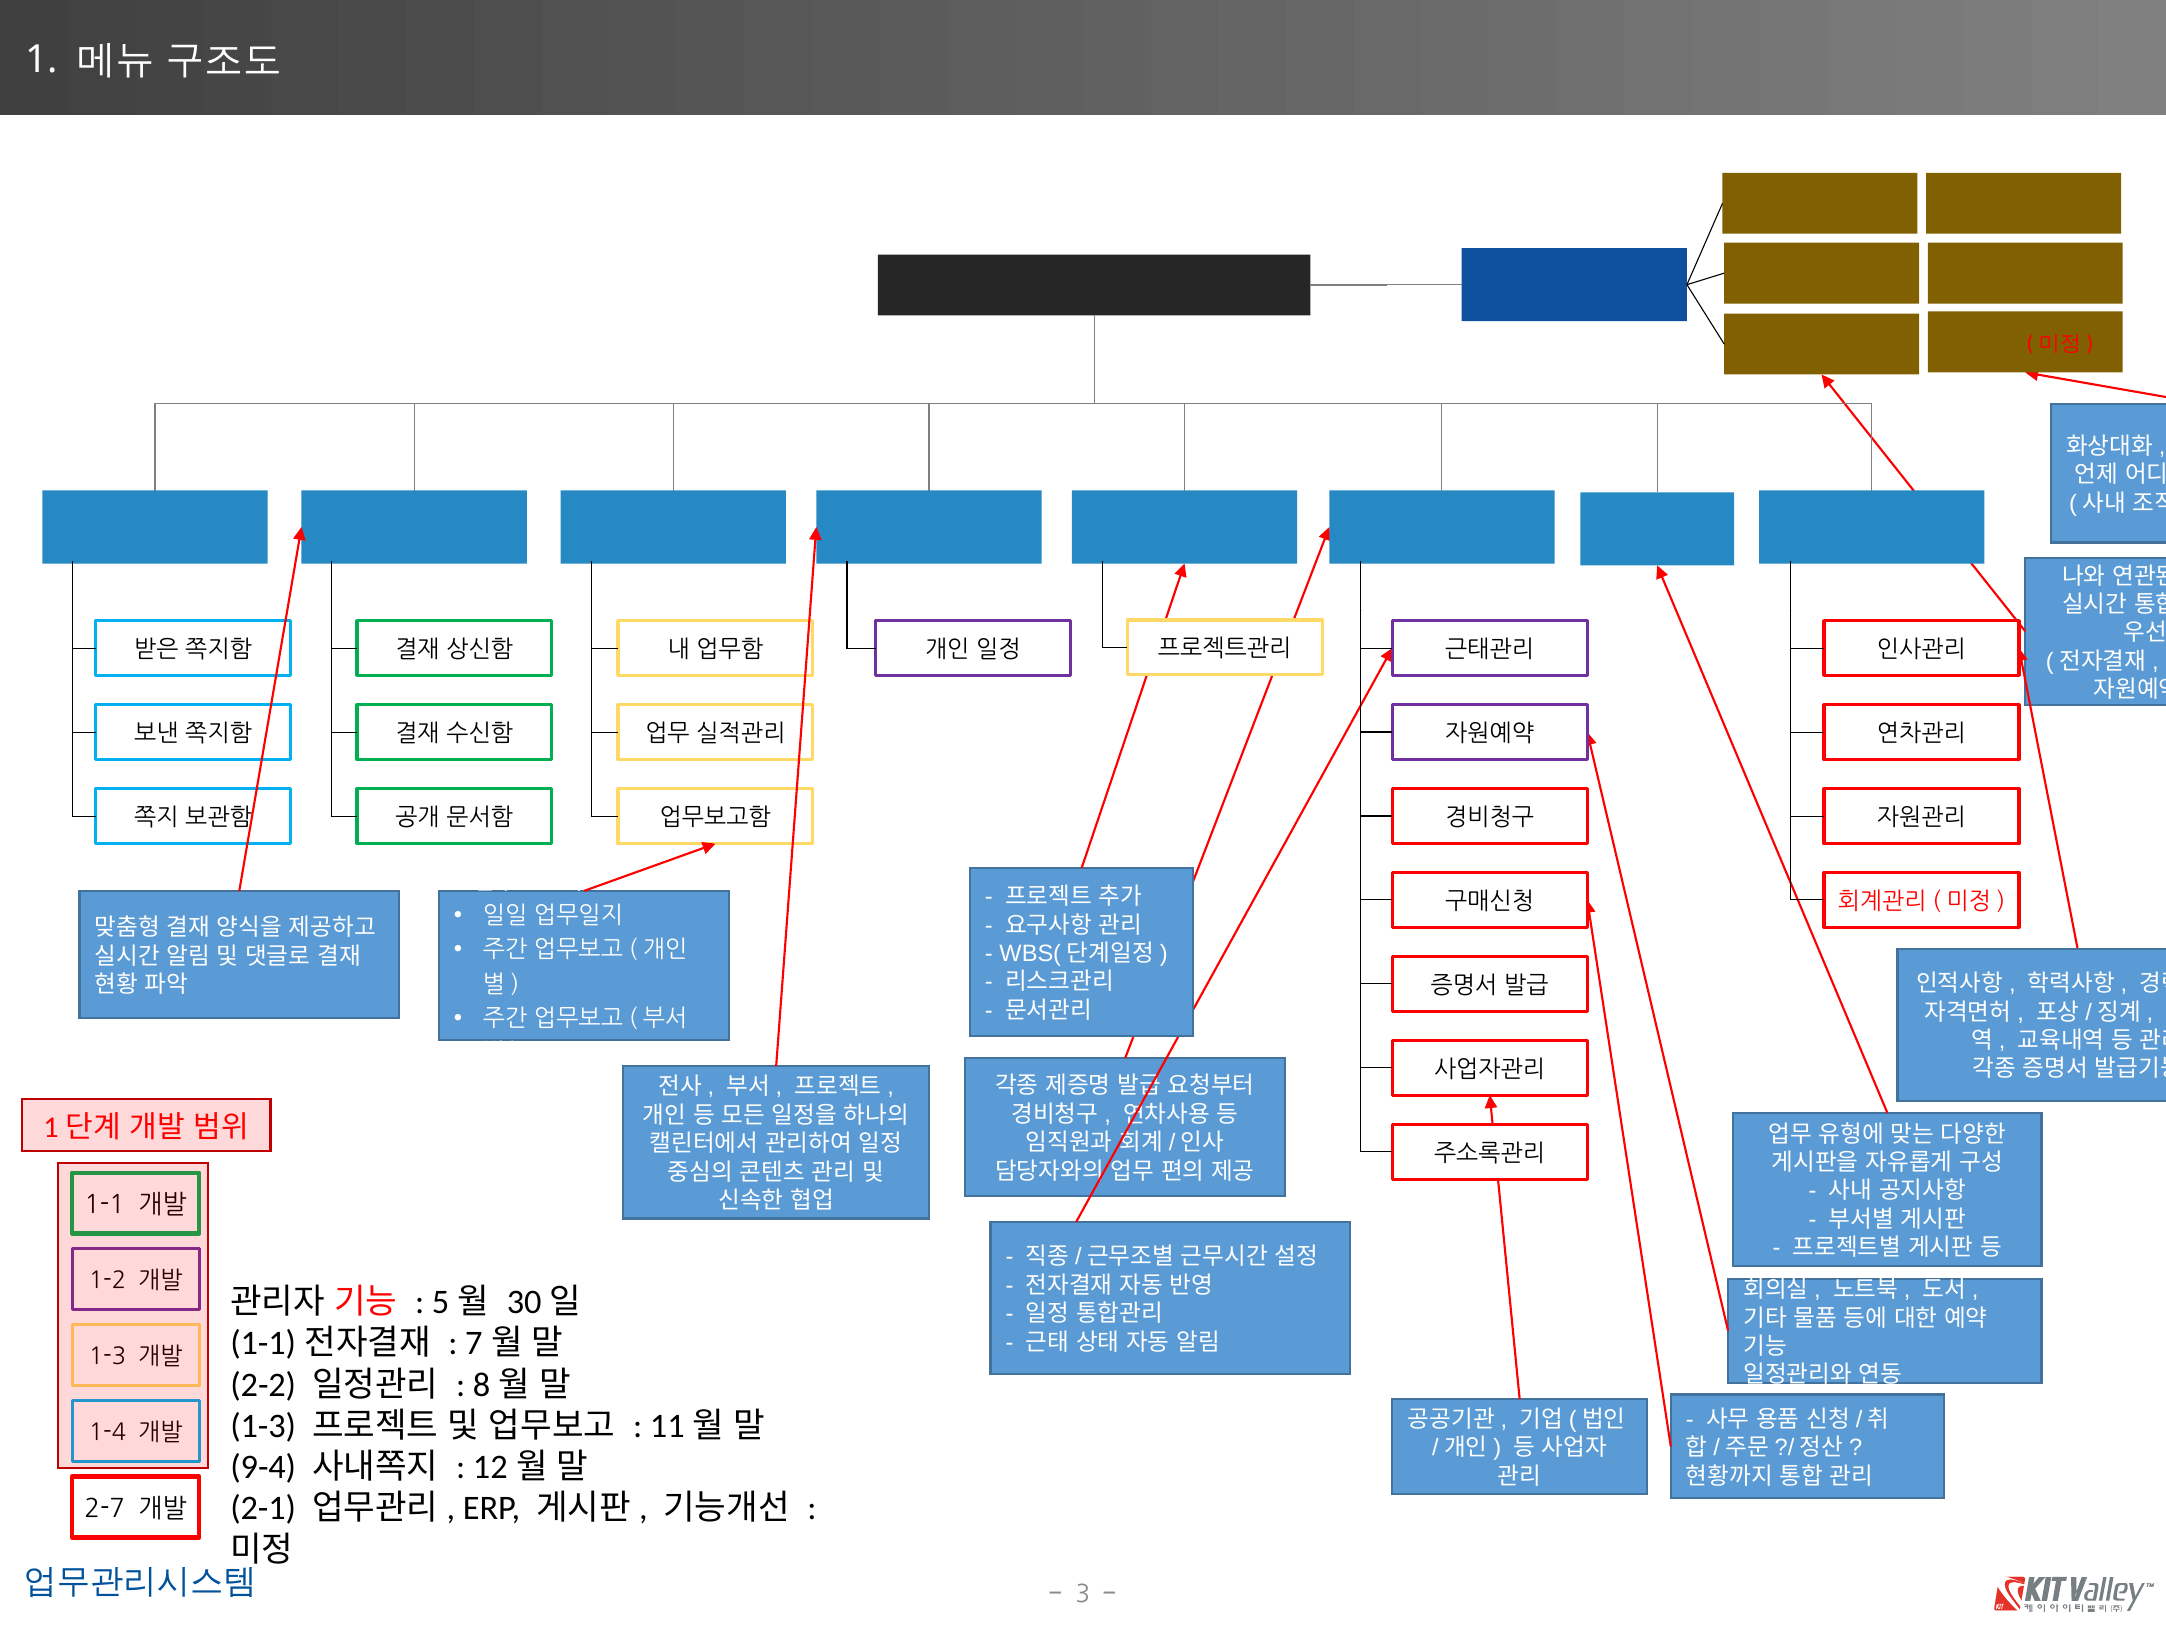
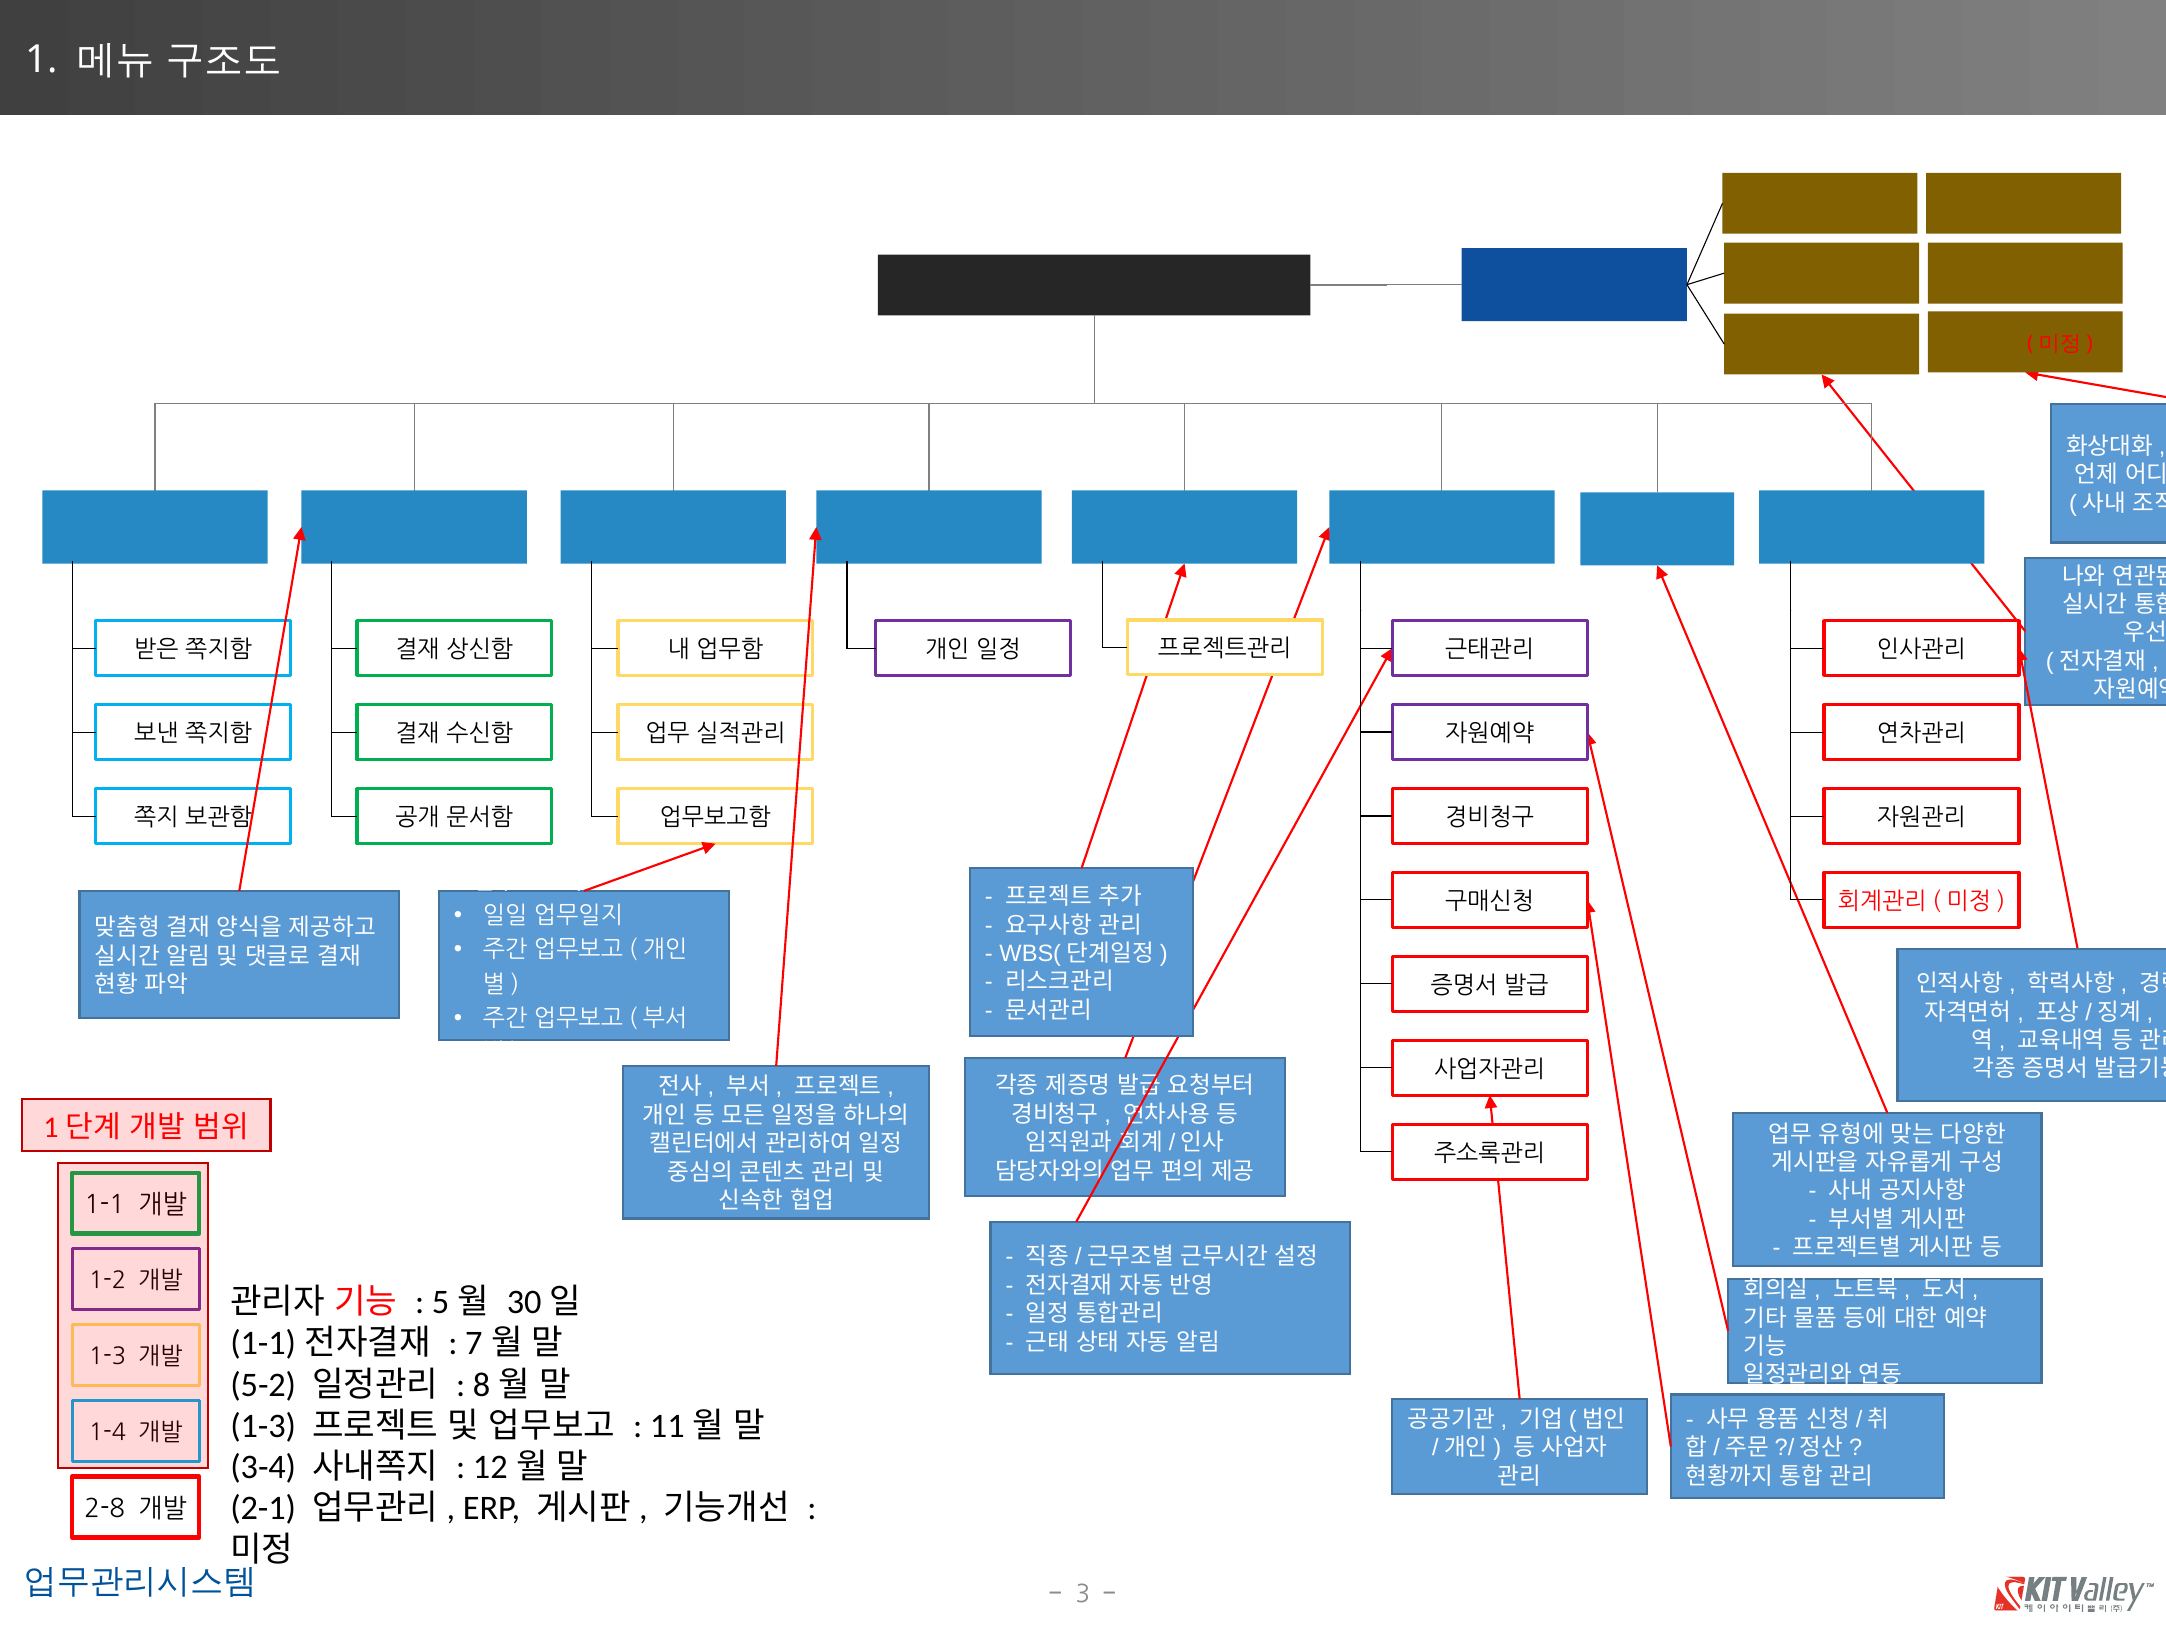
2-2: 2-2 -> 5-2
9-4: 9-4 -> 3-4
2-7: 2-7 -> 2-8
